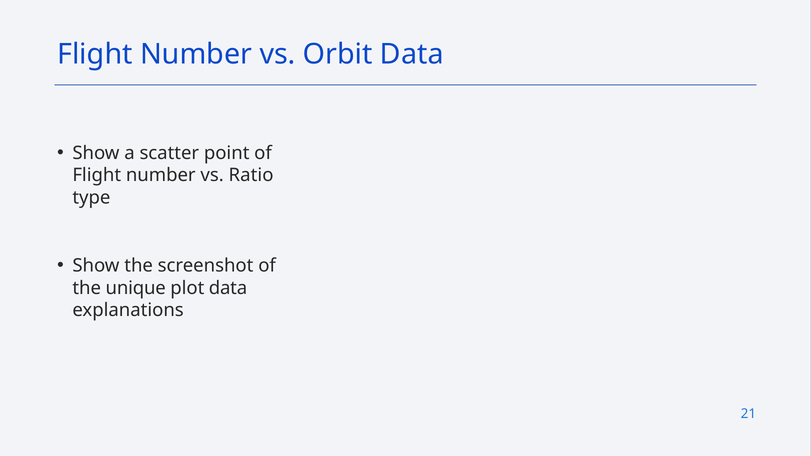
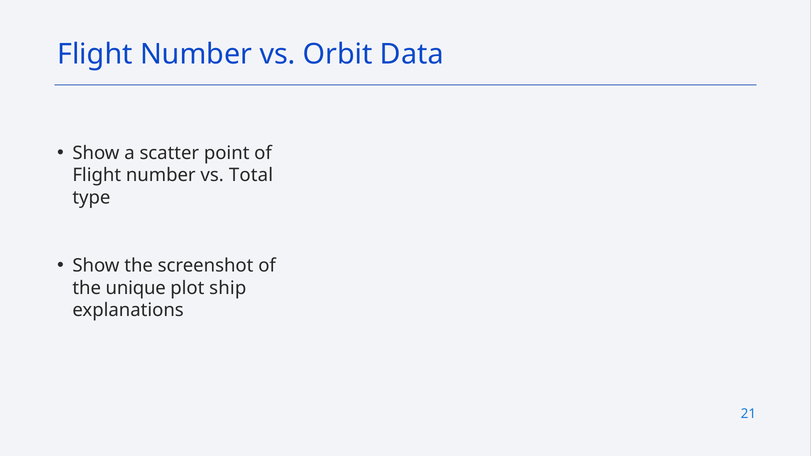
Ratio: Ratio -> Total
plot data: data -> ship
